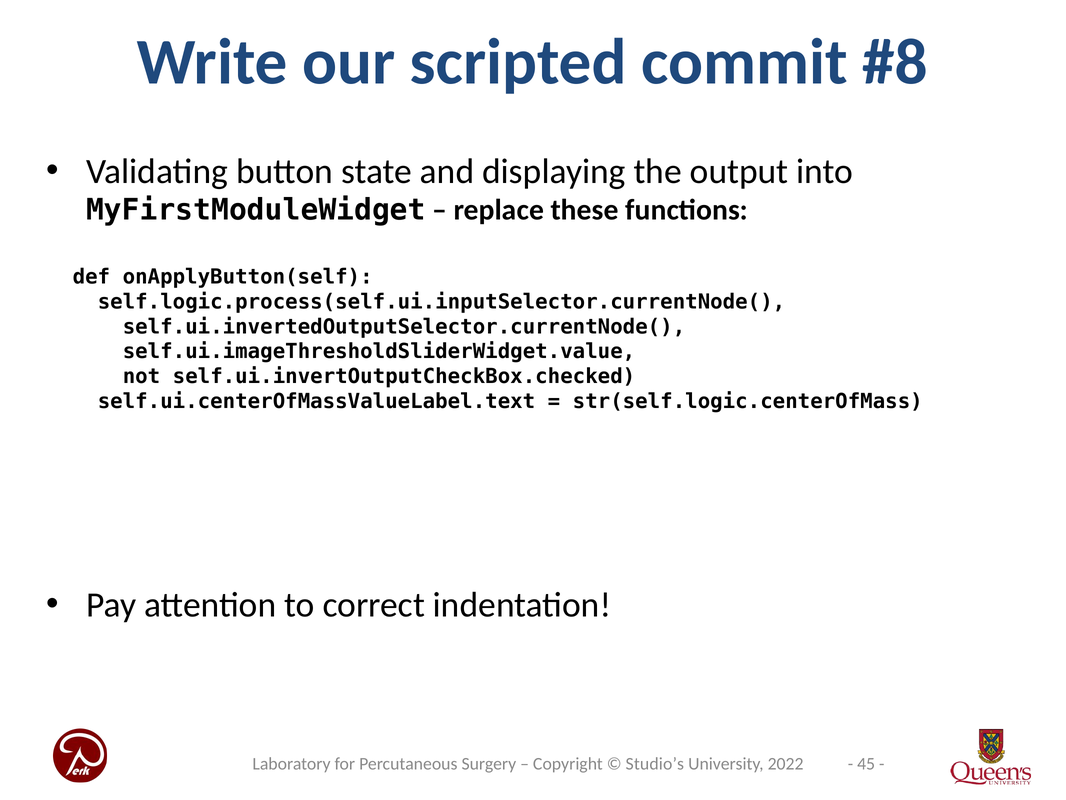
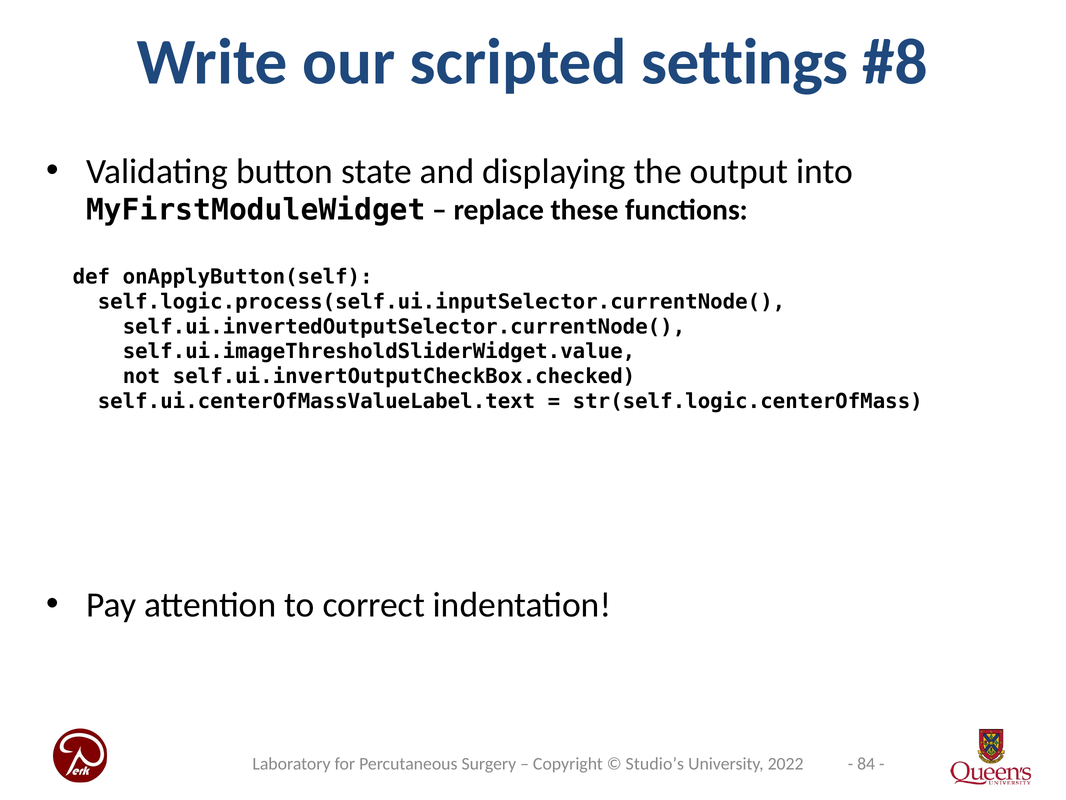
commit: commit -> settings
45: 45 -> 84
